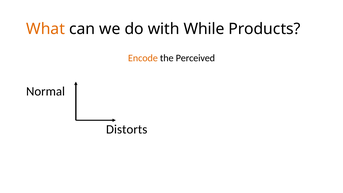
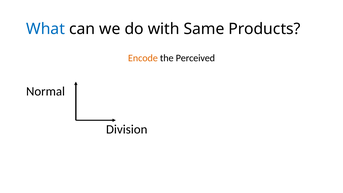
What colour: orange -> blue
While: While -> Same
Distorts: Distorts -> Division
